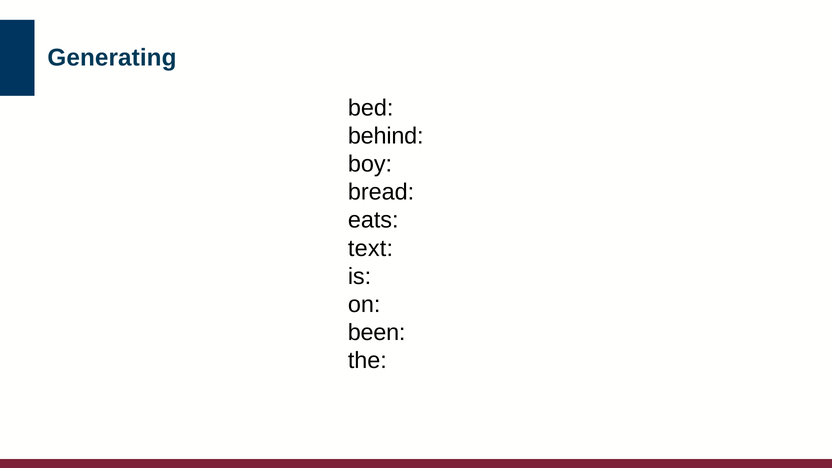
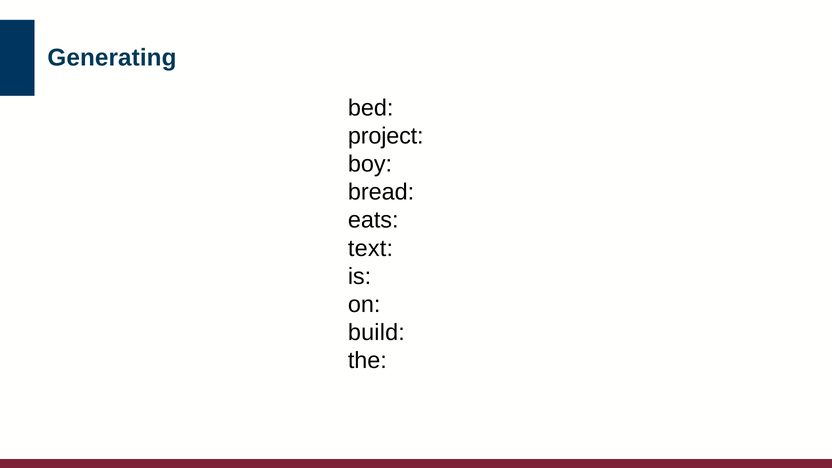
behind: behind -> project
been: been -> build
